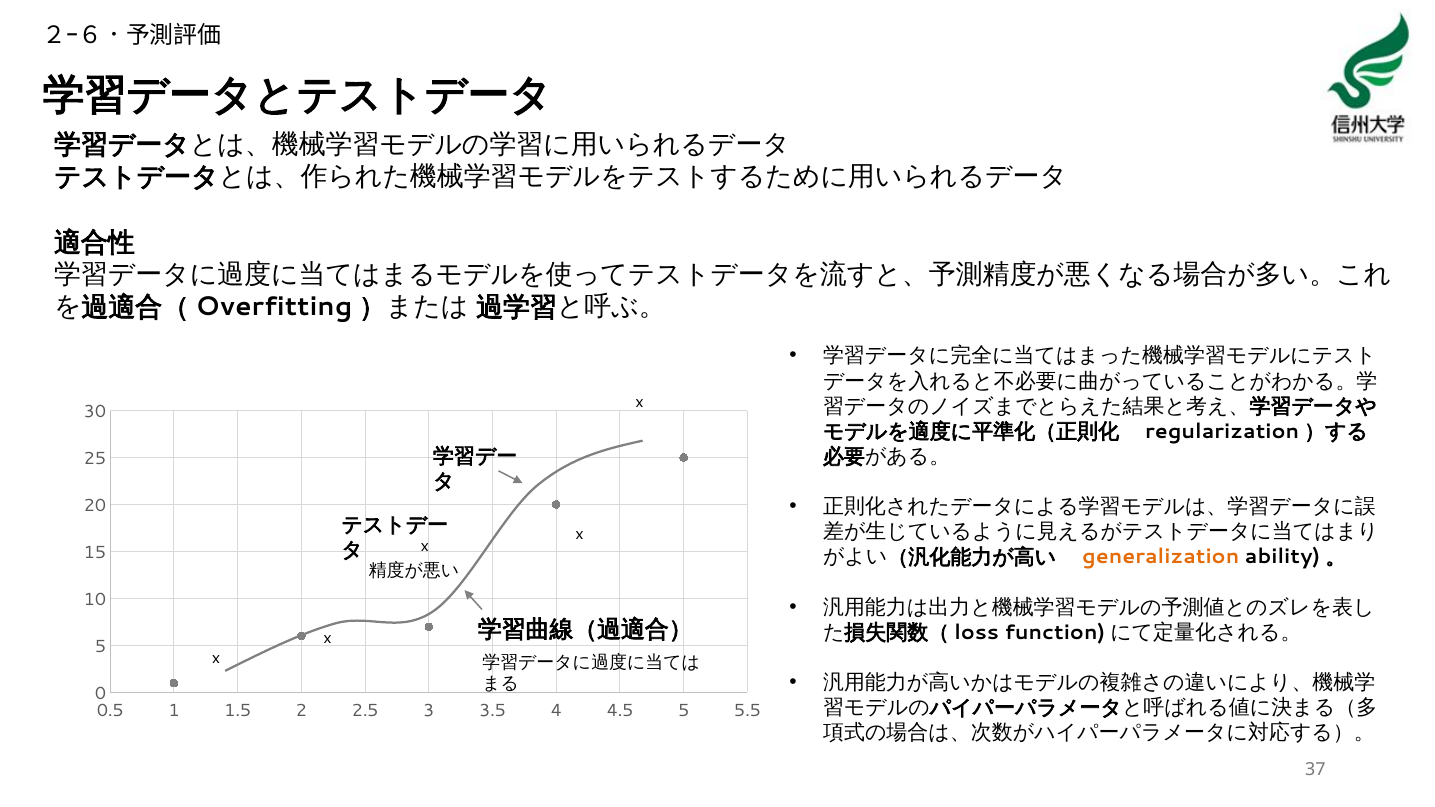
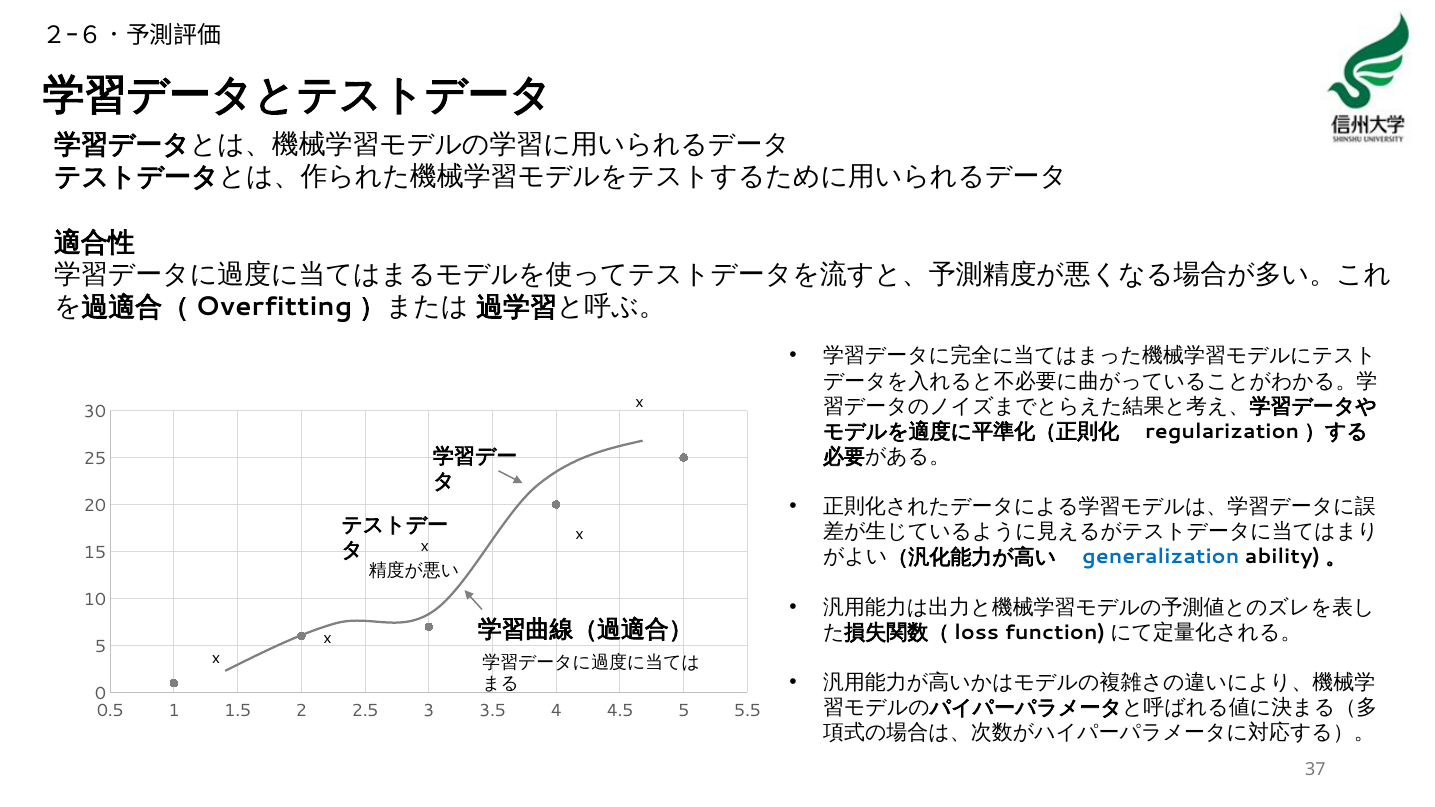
generalization colour: orange -> blue
